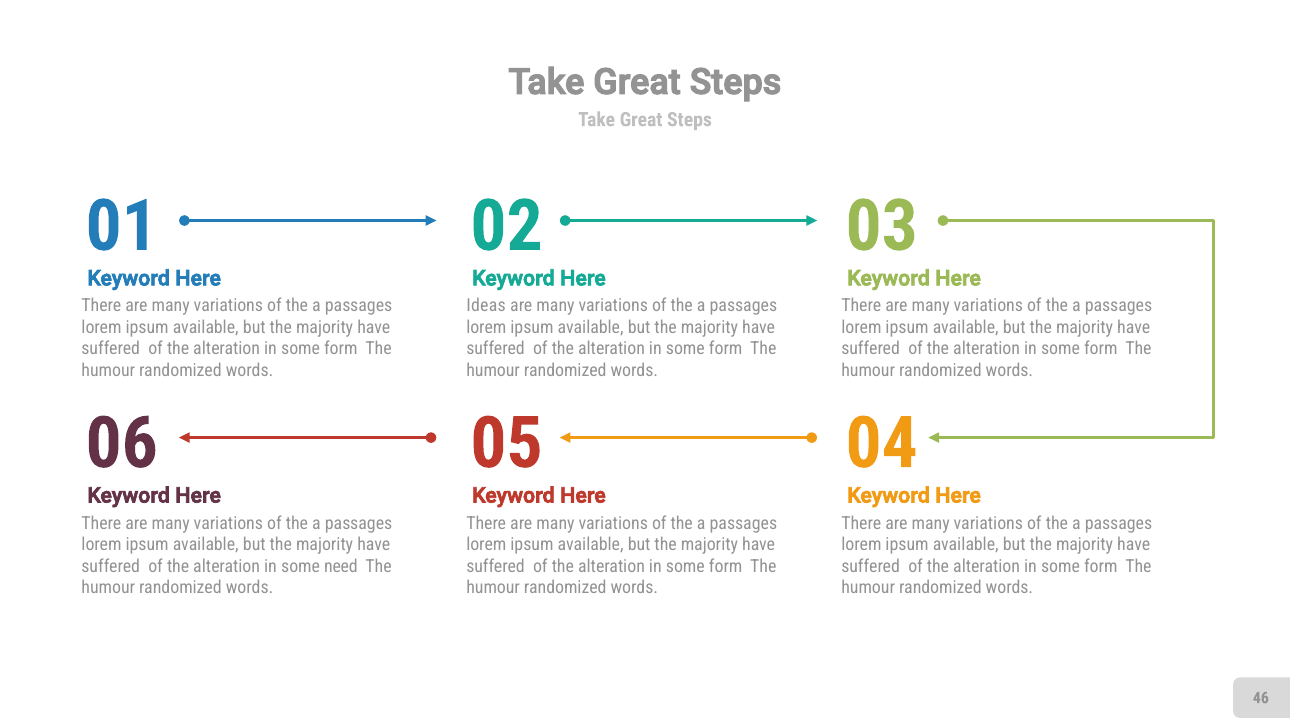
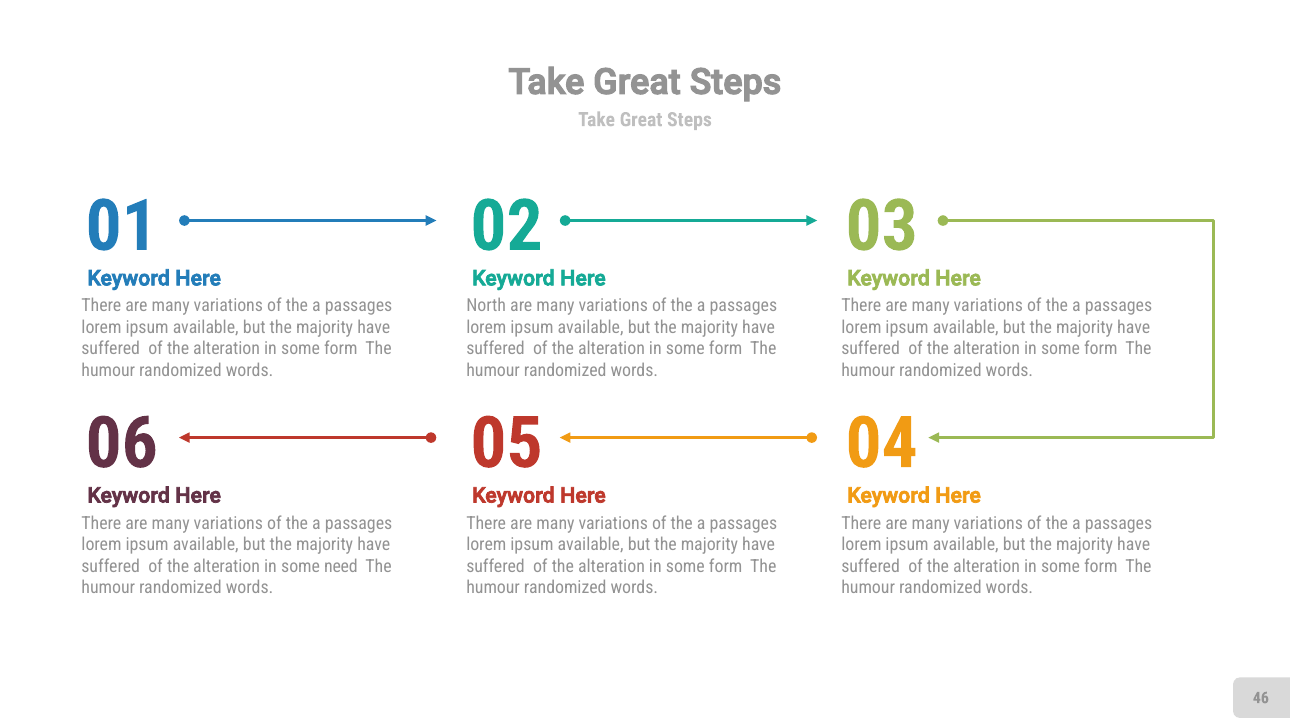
Ideas: Ideas -> North
